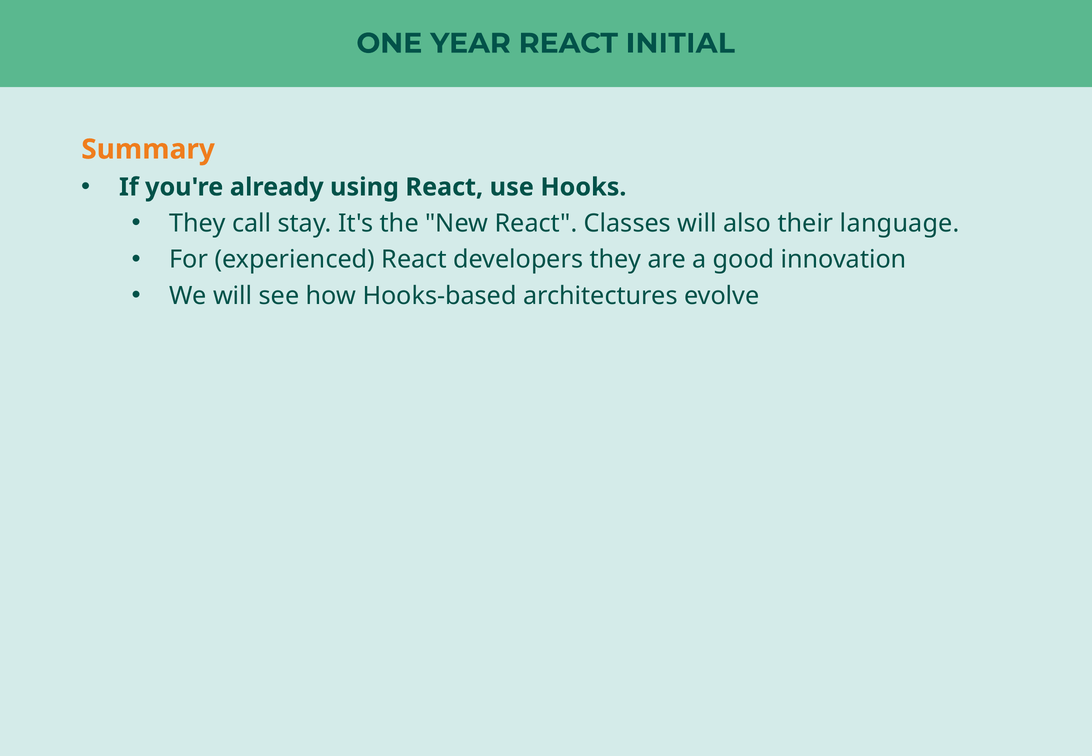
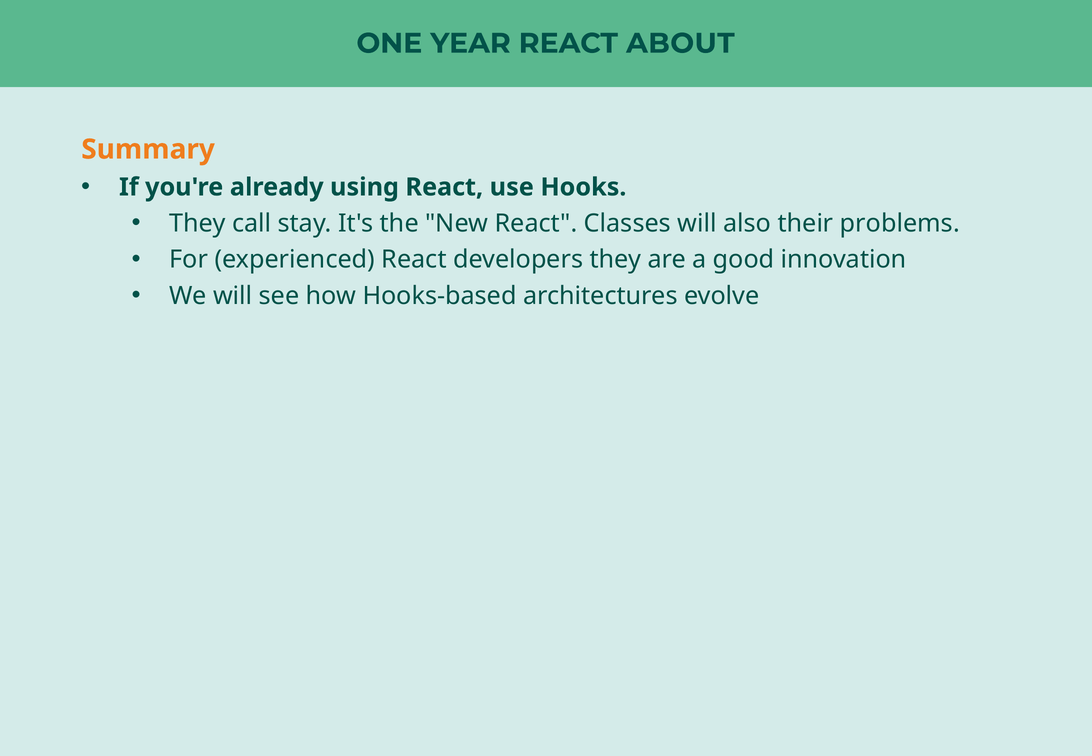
INITIAL: INITIAL -> ABOUT
language: language -> problems
